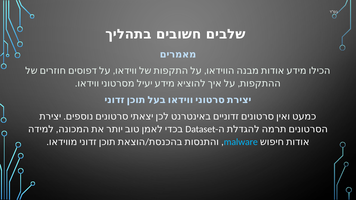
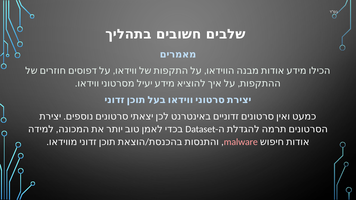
malware colour: light blue -> pink
